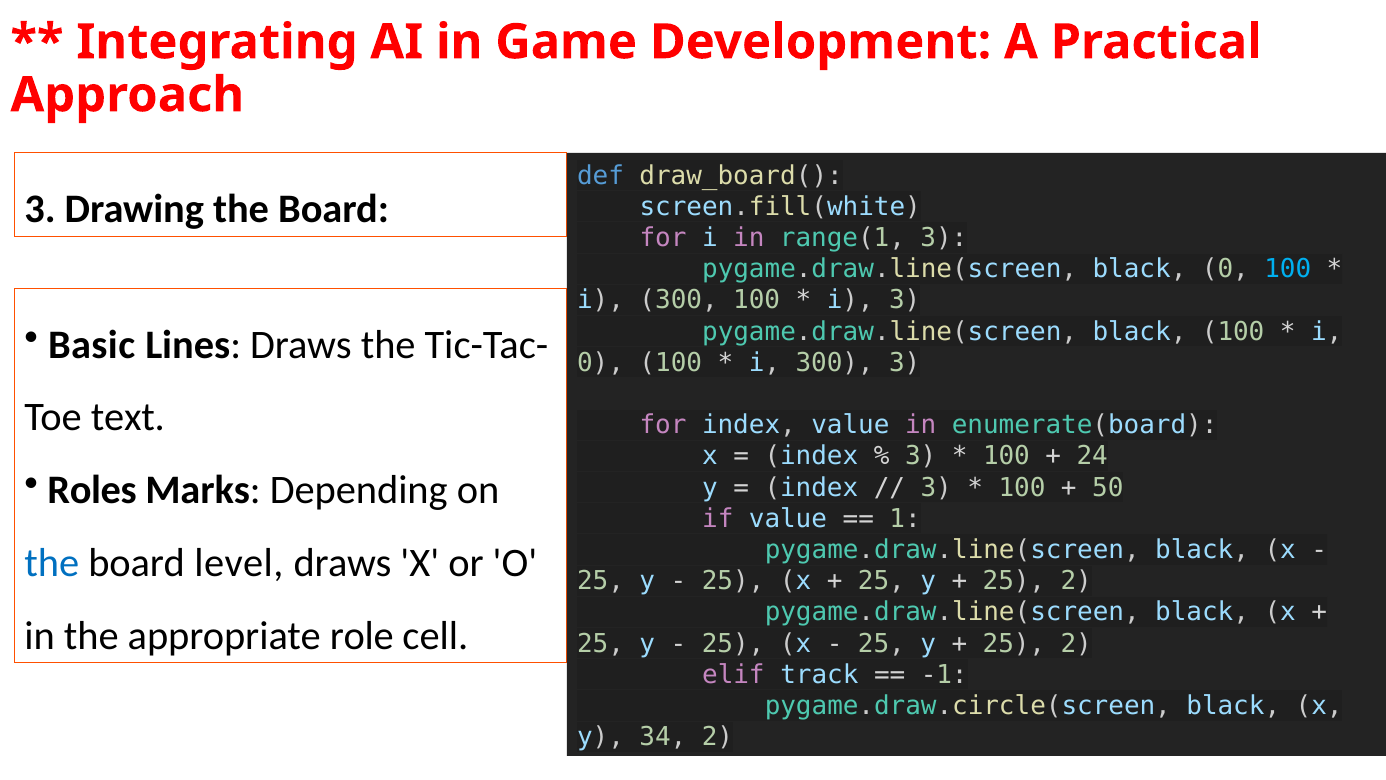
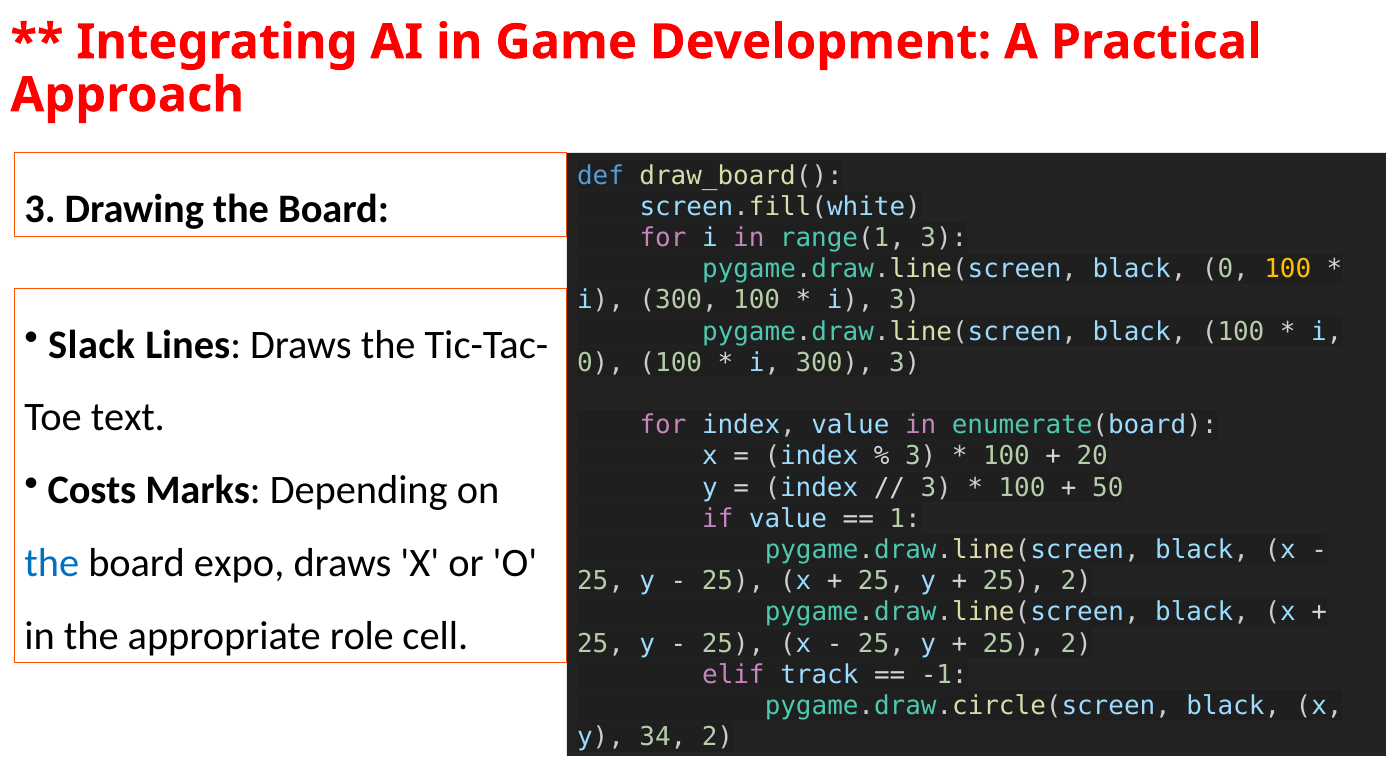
100 at (1288, 269) colour: light blue -> yellow
Basic: Basic -> Slack
24: 24 -> 20
Roles: Roles -> Costs
level: level -> expo
